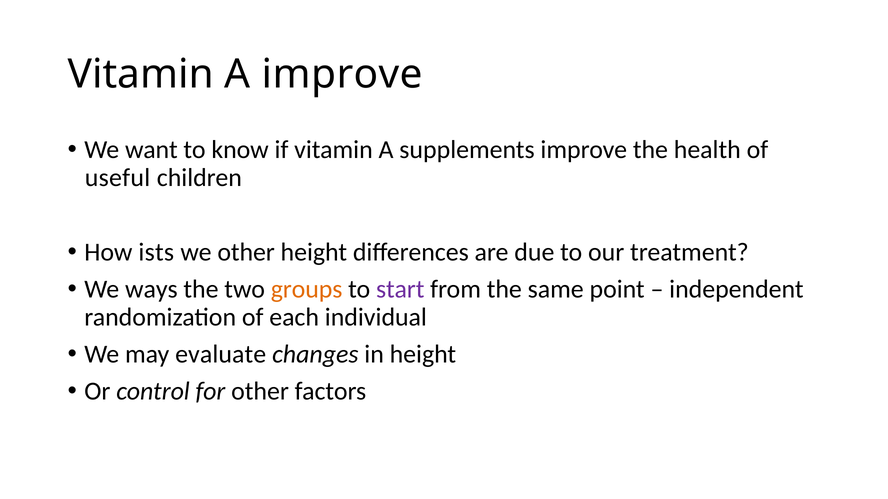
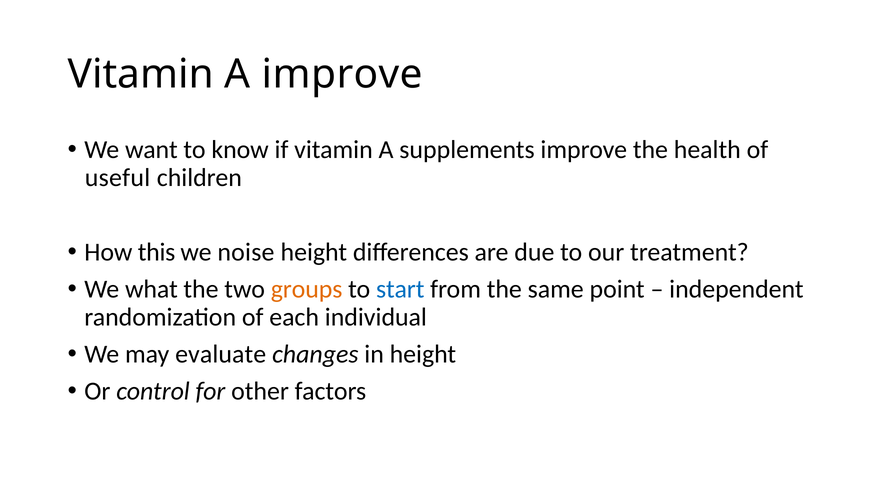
ists: ists -> this
we other: other -> noise
ways: ways -> what
start colour: purple -> blue
